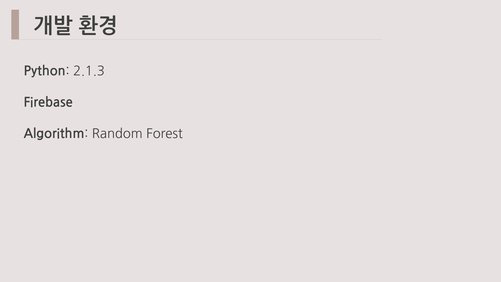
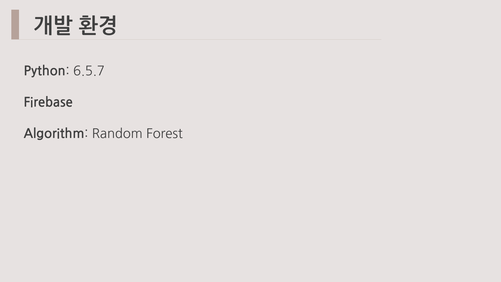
2.1.3: 2.1.3 -> 6.5.7
